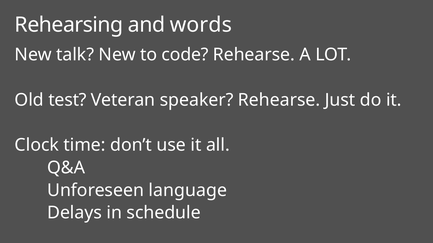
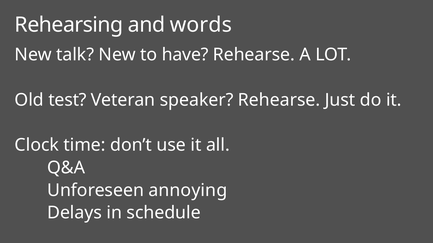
code: code -> have
language: language -> annoying
